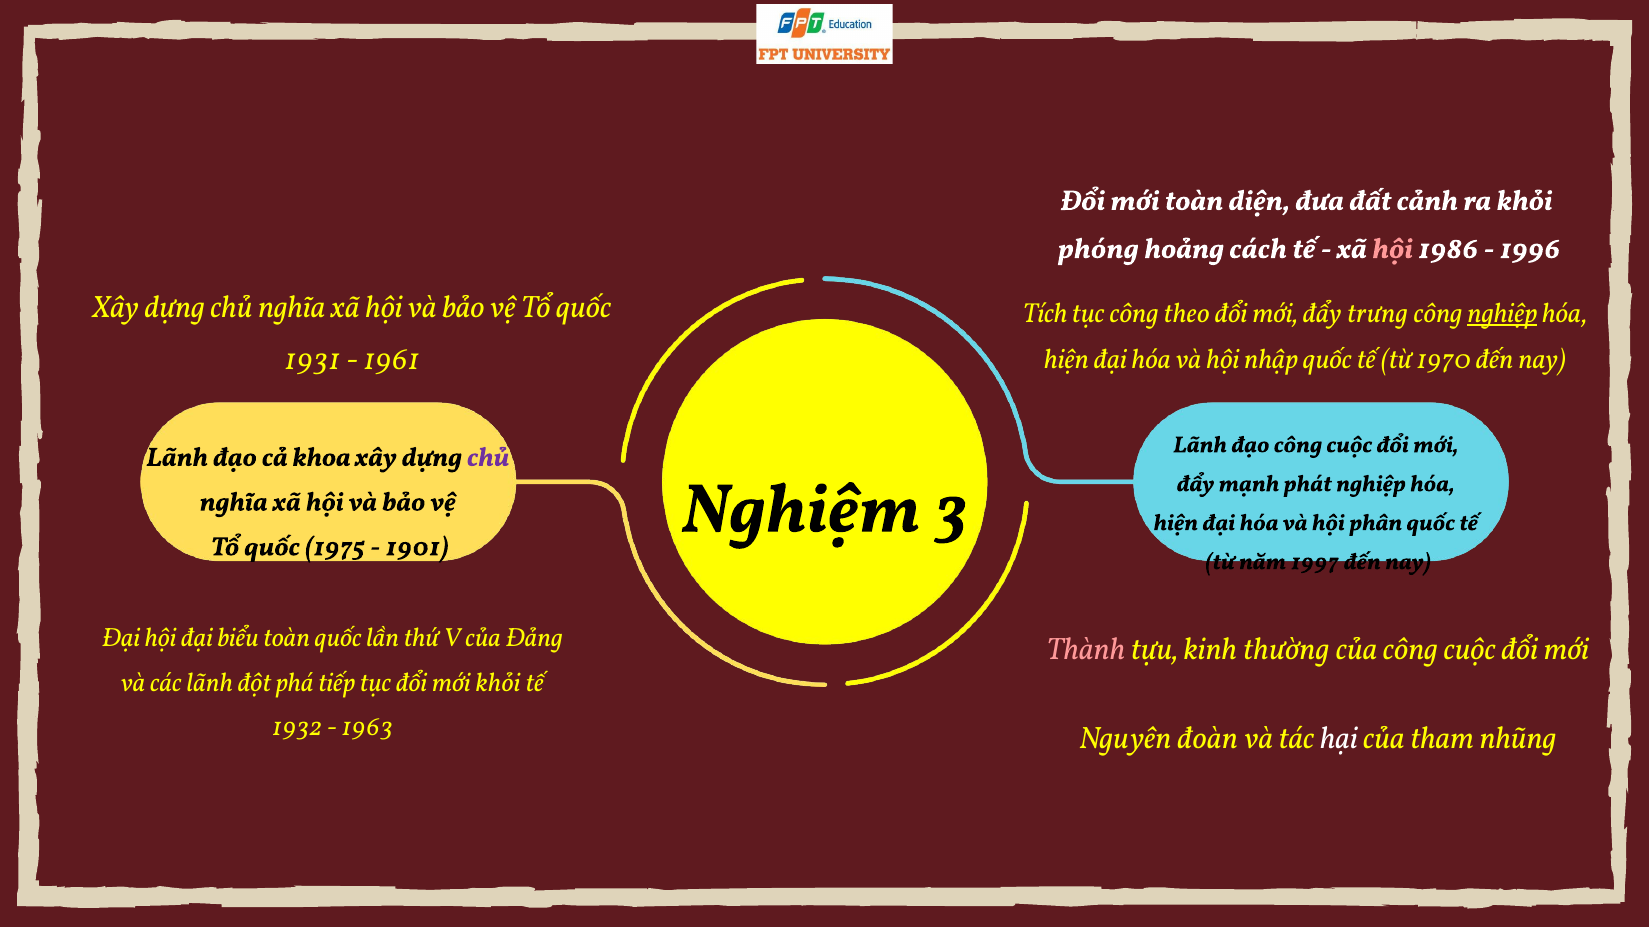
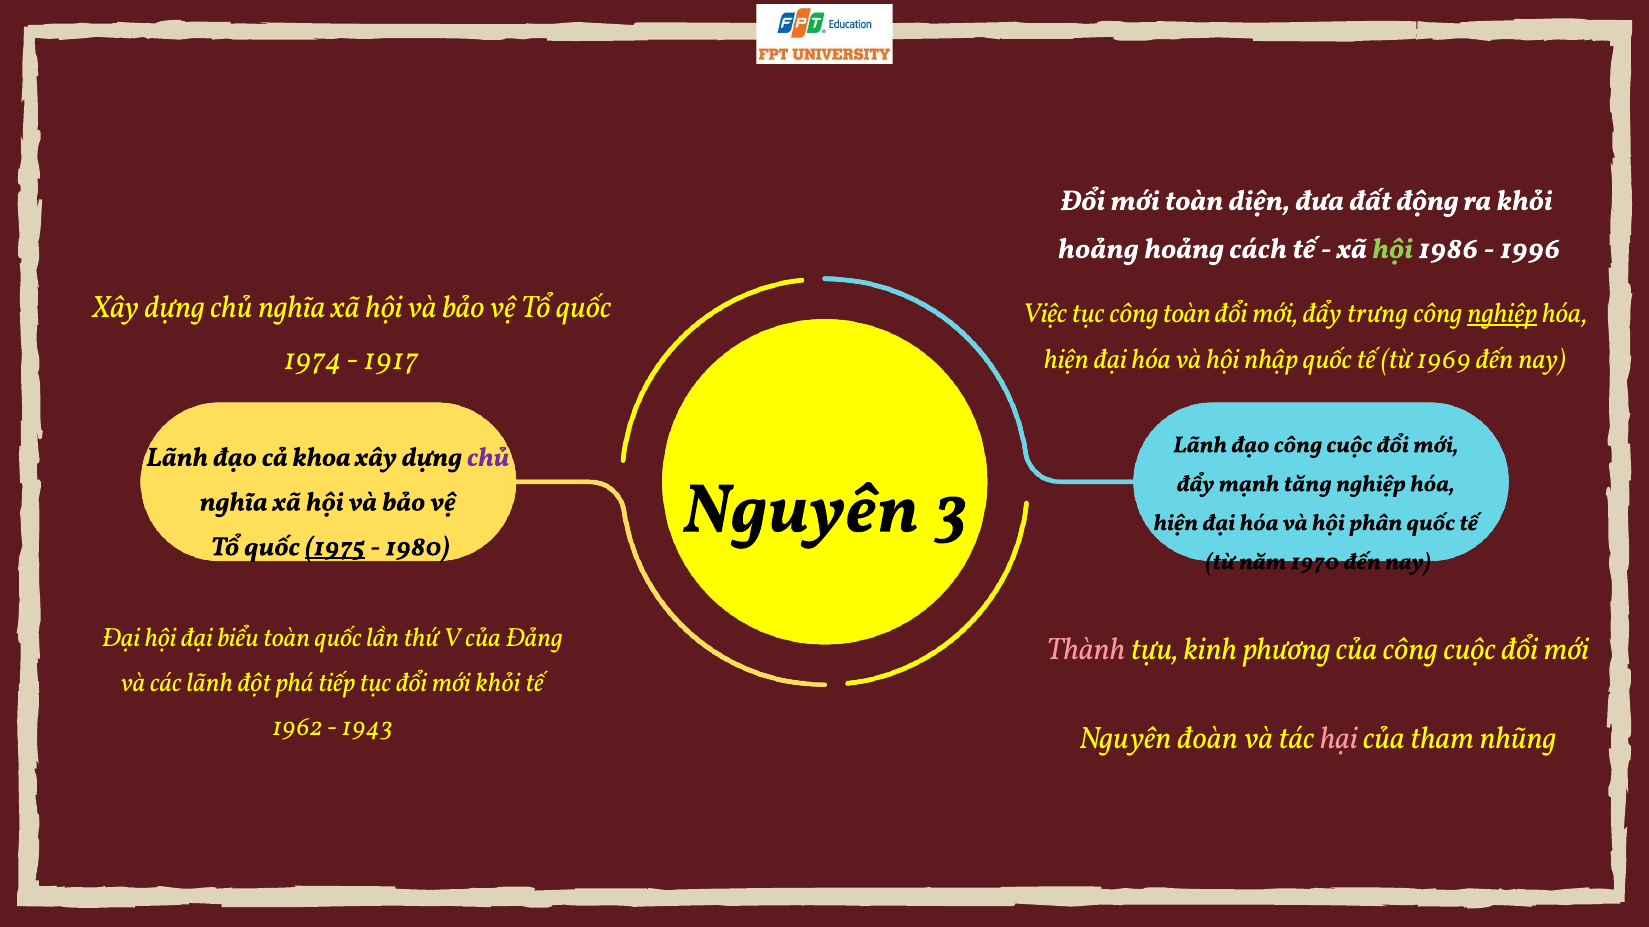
cảnh: cảnh -> động
phóng at (1098, 249): phóng -> hoảng
hội at (1393, 249) colour: pink -> light green
Tích: Tích -> Việc
công theo: theo -> toàn
1931: 1931 -> 1974
1961: 1961 -> 1917
1970: 1970 -> 1969
phát: phát -> tăng
Nghiệm at (800, 509): Nghiệm -> Nguyên
1975 underline: none -> present
1901: 1901 -> 1980
1997: 1997 -> 1970
thường: thường -> phương
1932: 1932 -> 1962
1963: 1963 -> 1943
hại colour: white -> pink
